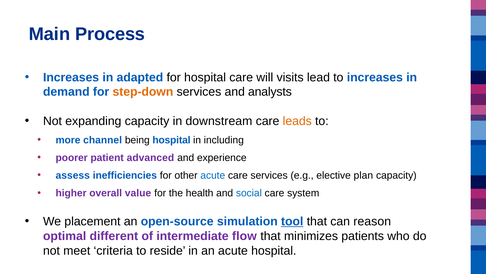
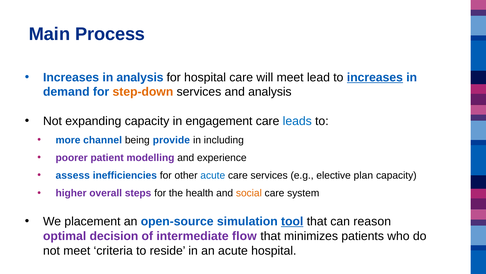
in adapted: adapted -> analysis
will visits: visits -> meet
increases at (375, 77) underline: none -> present
and analysts: analysts -> analysis
downstream: downstream -> engagement
leads colour: orange -> blue
being hospital: hospital -> provide
advanced: advanced -> modelling
value: value -> steps
social colour: blue -> orange
different: different -> decision
